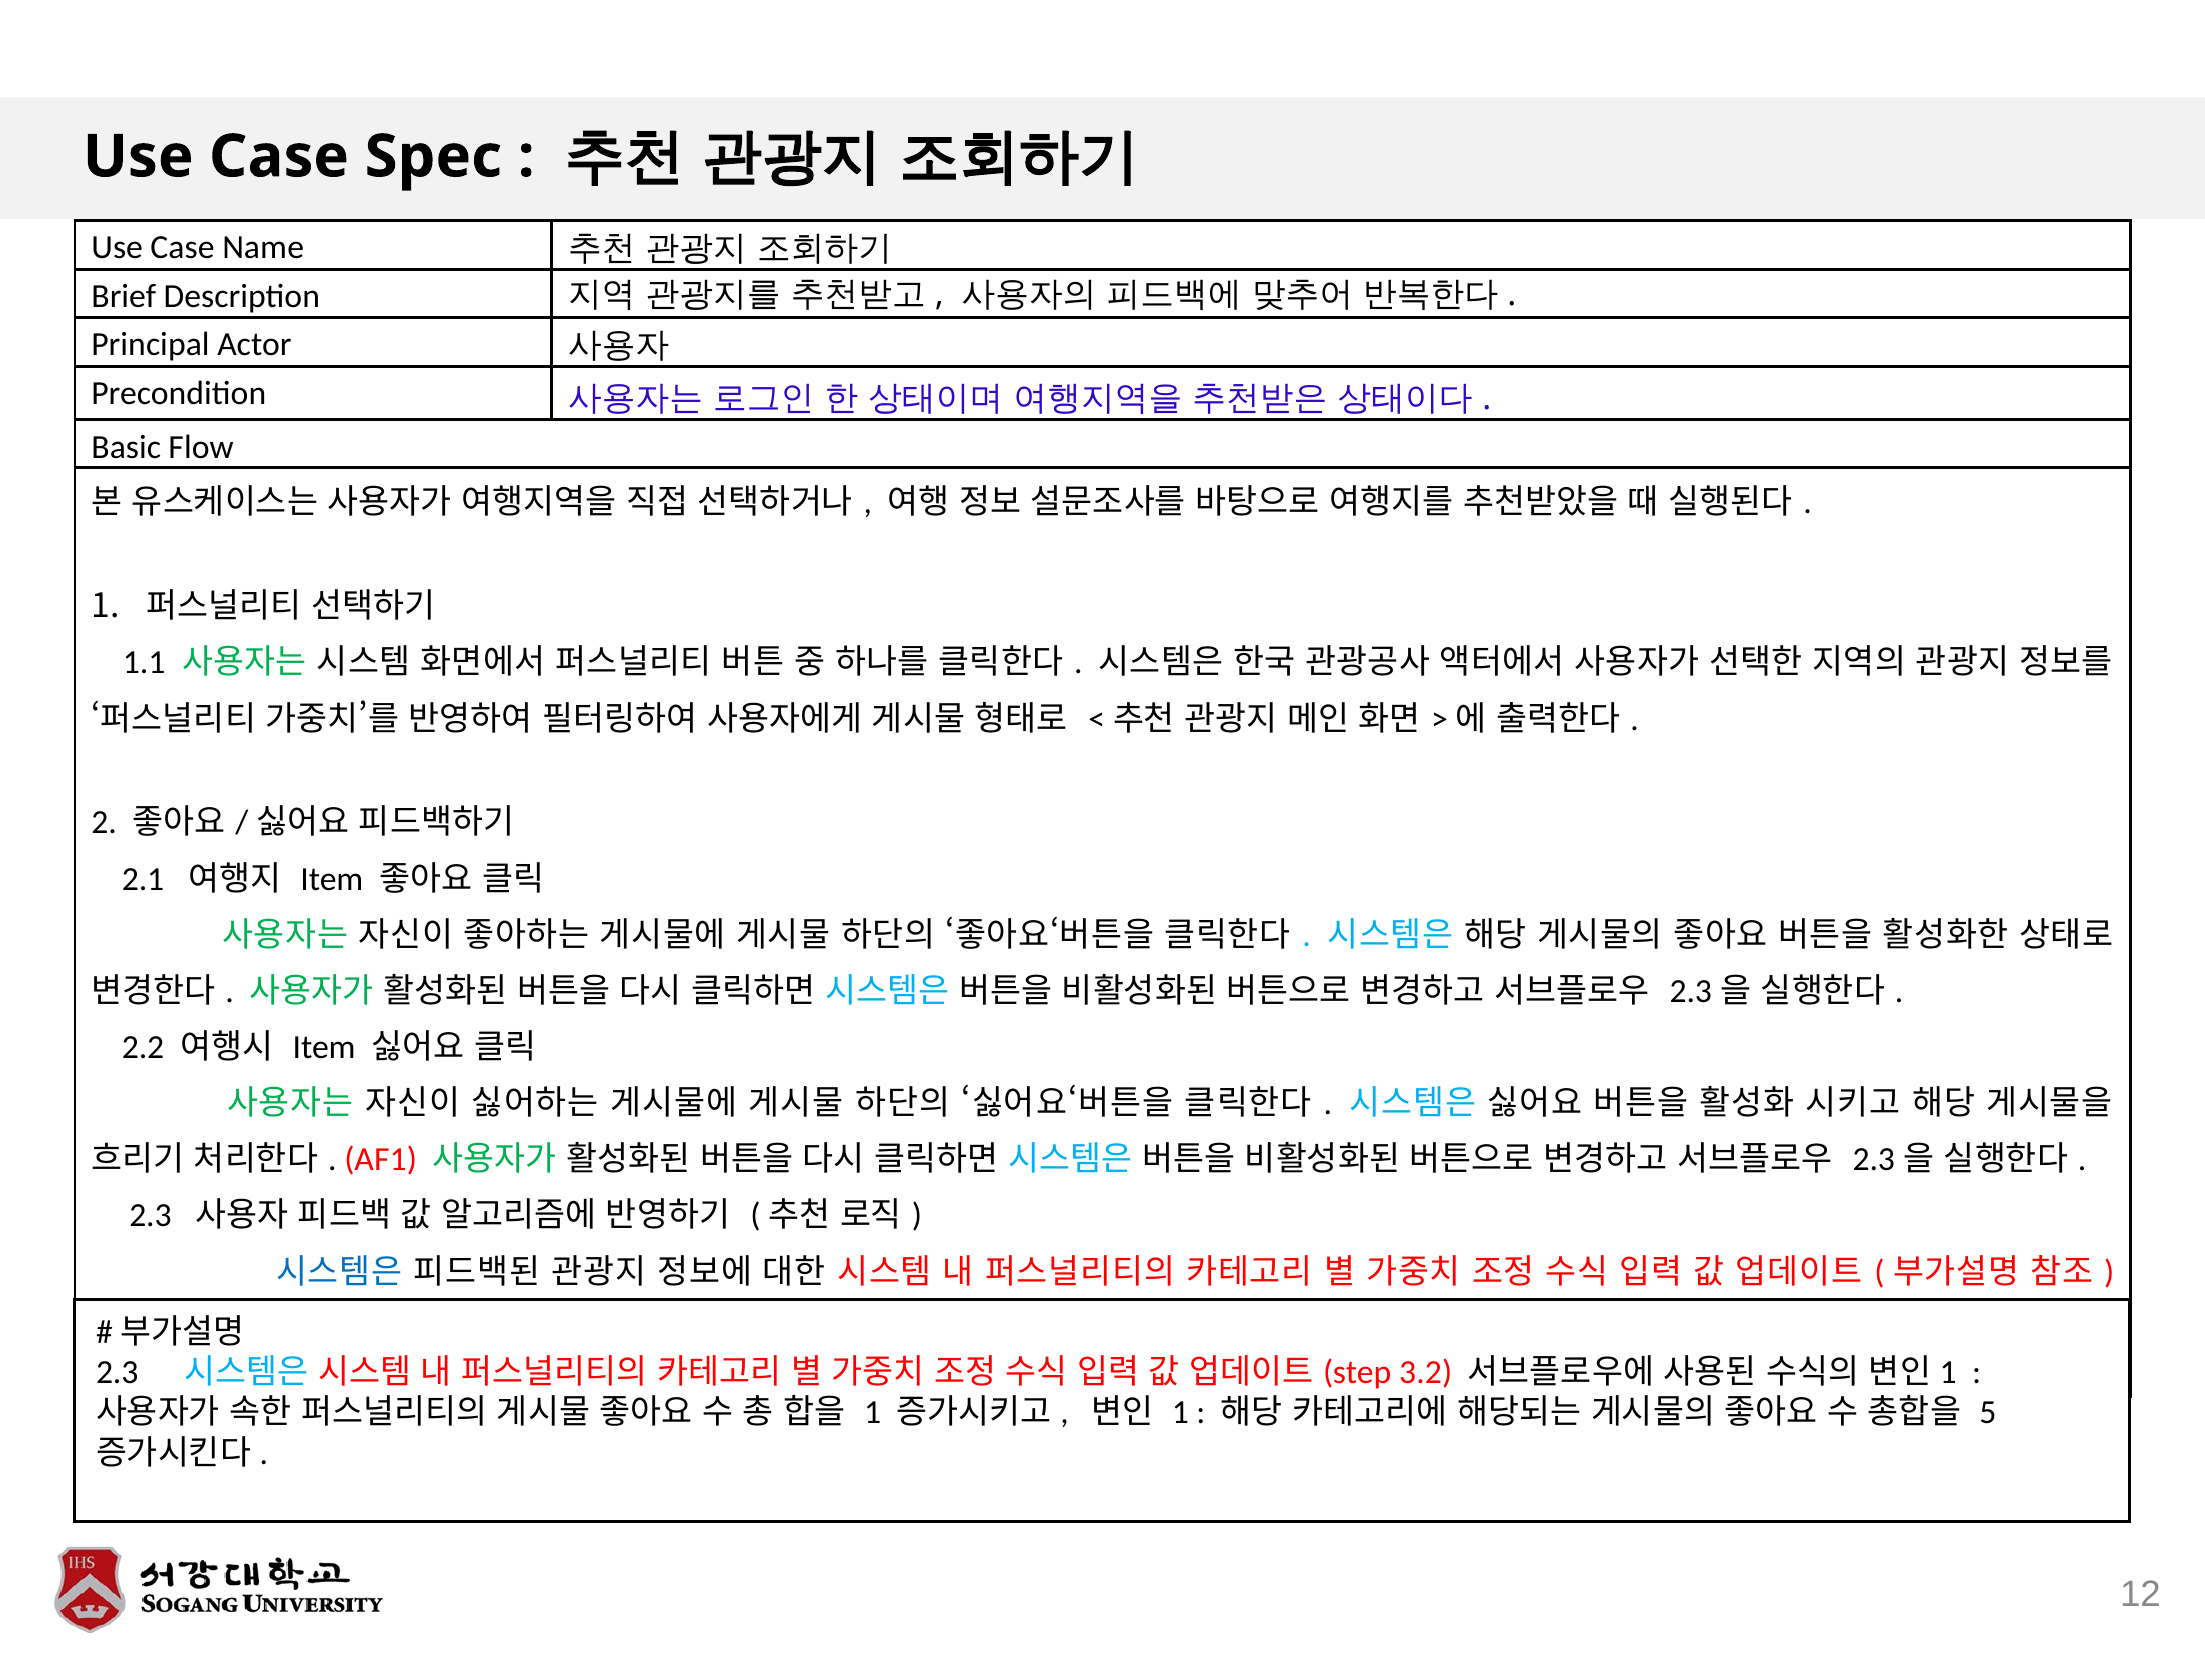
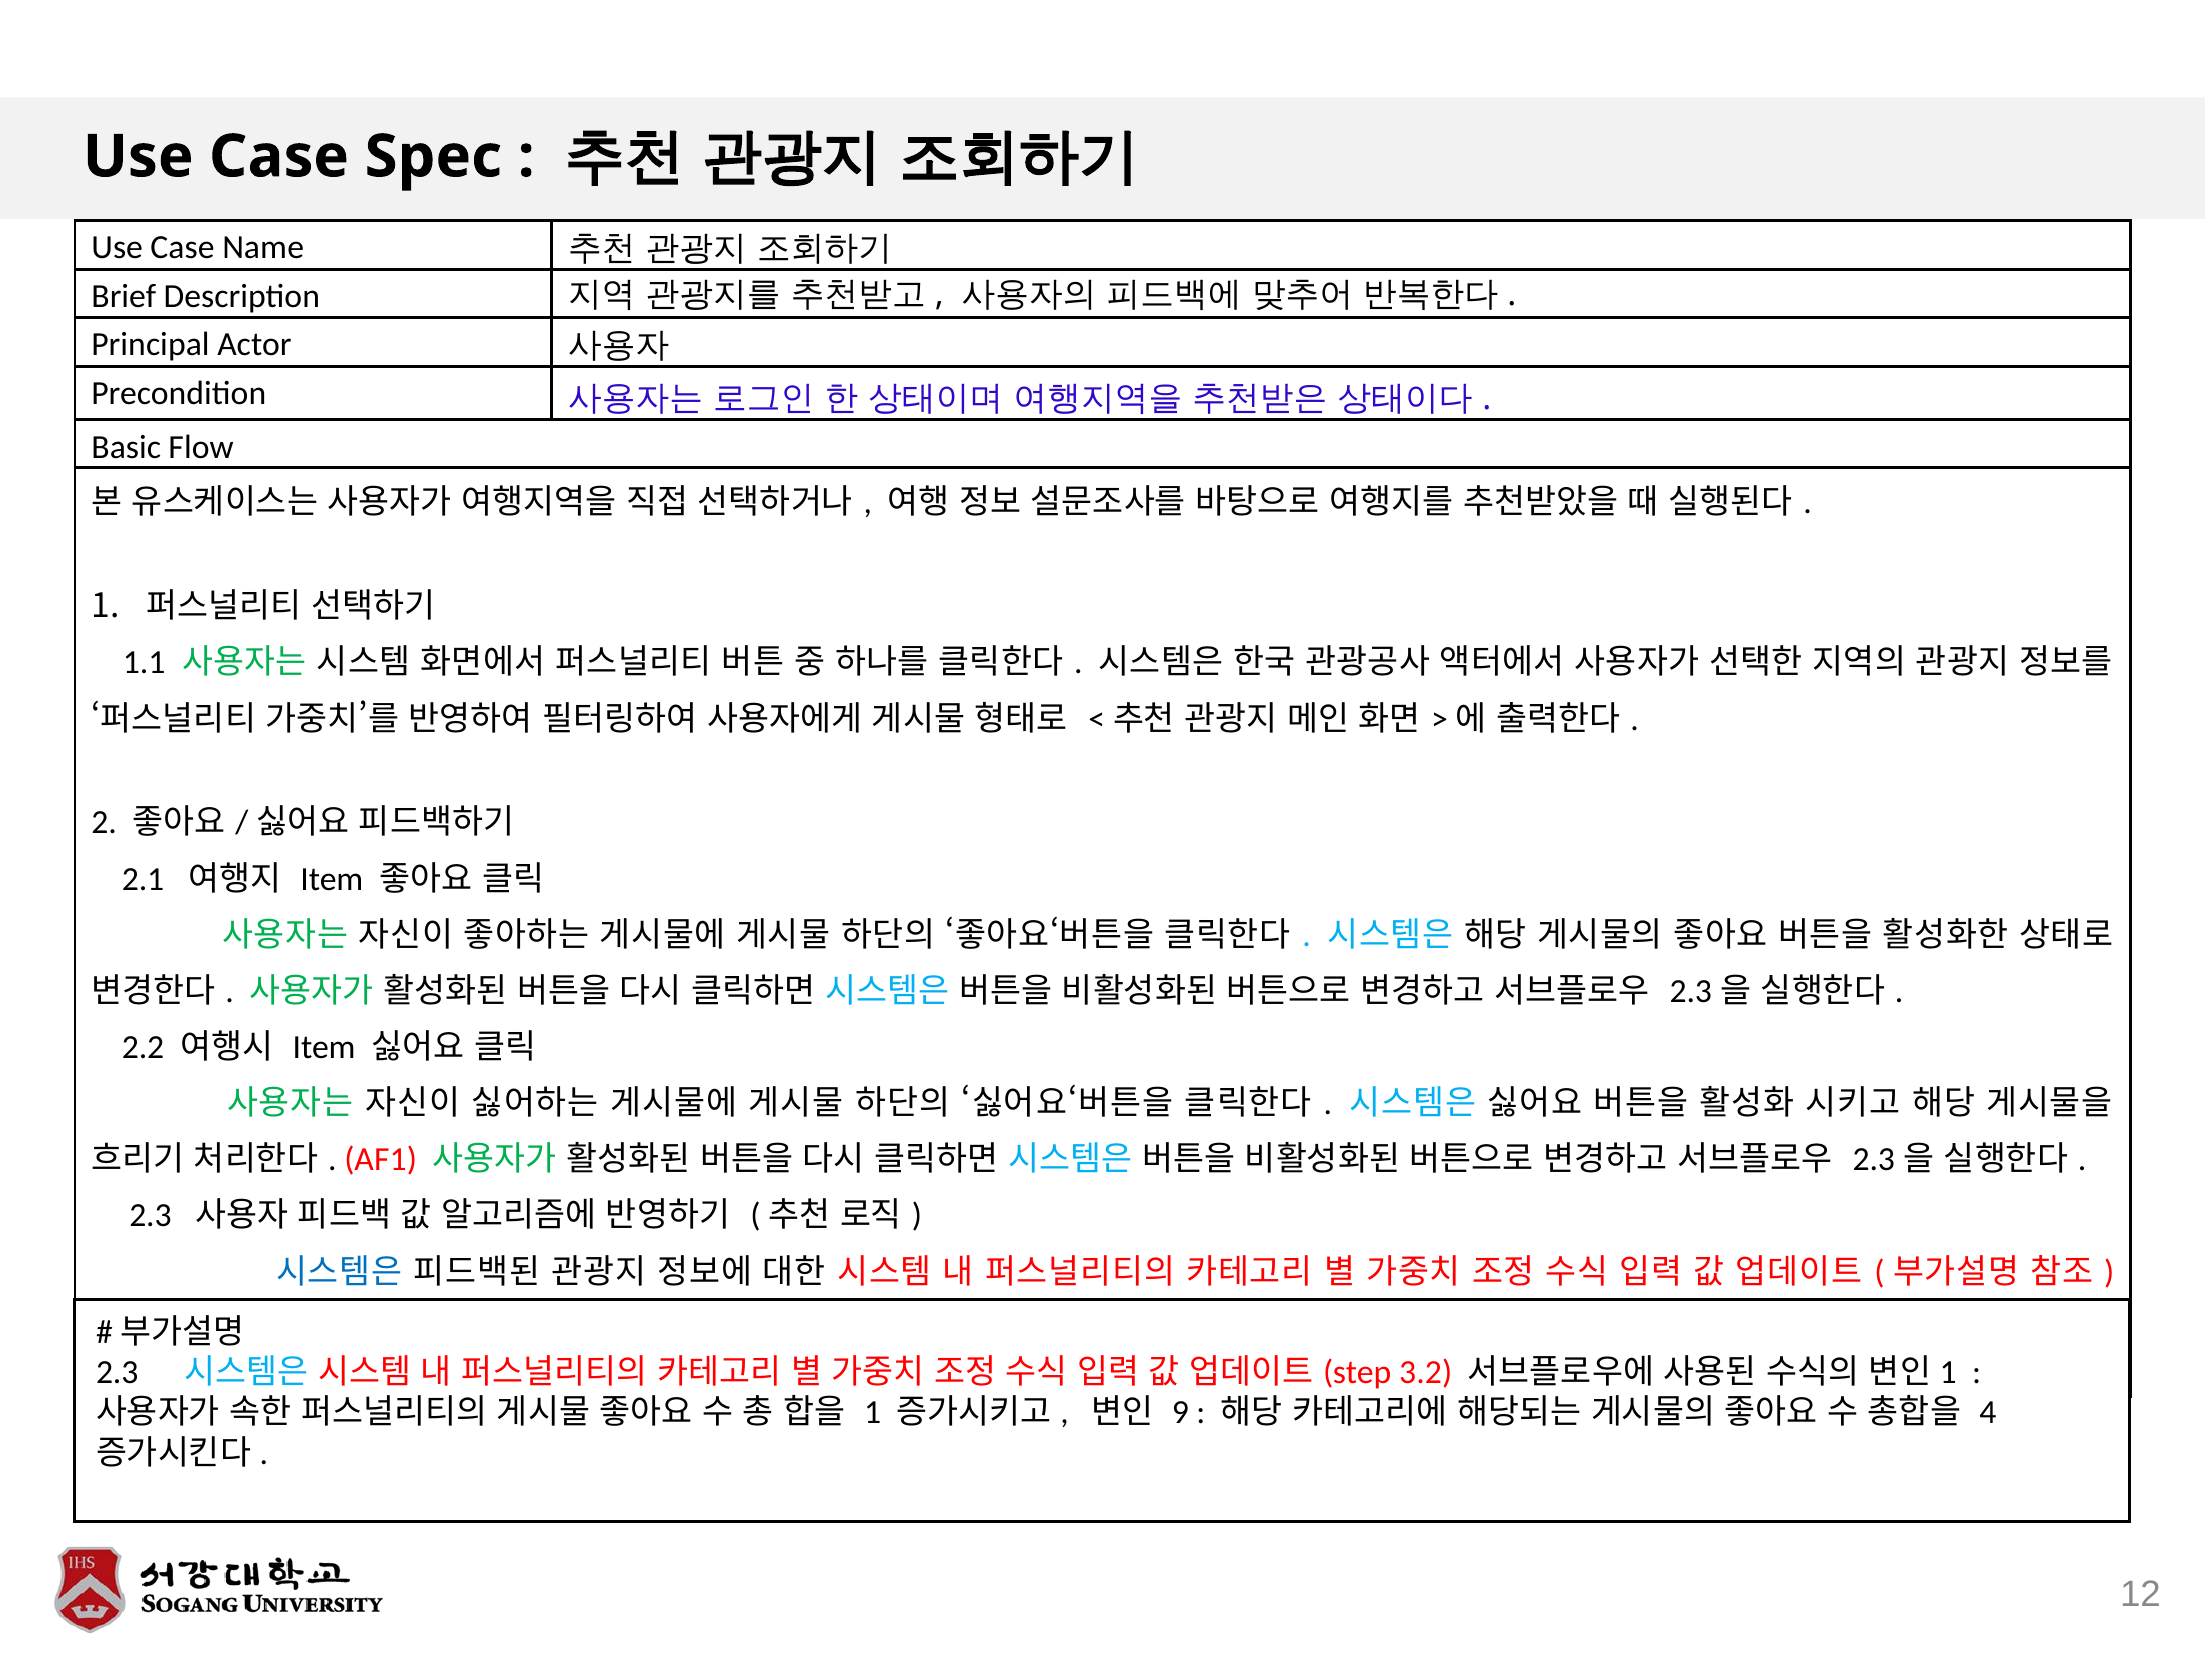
1 at (1180, 1413): 1 -> 9
5: 5 -> 4
